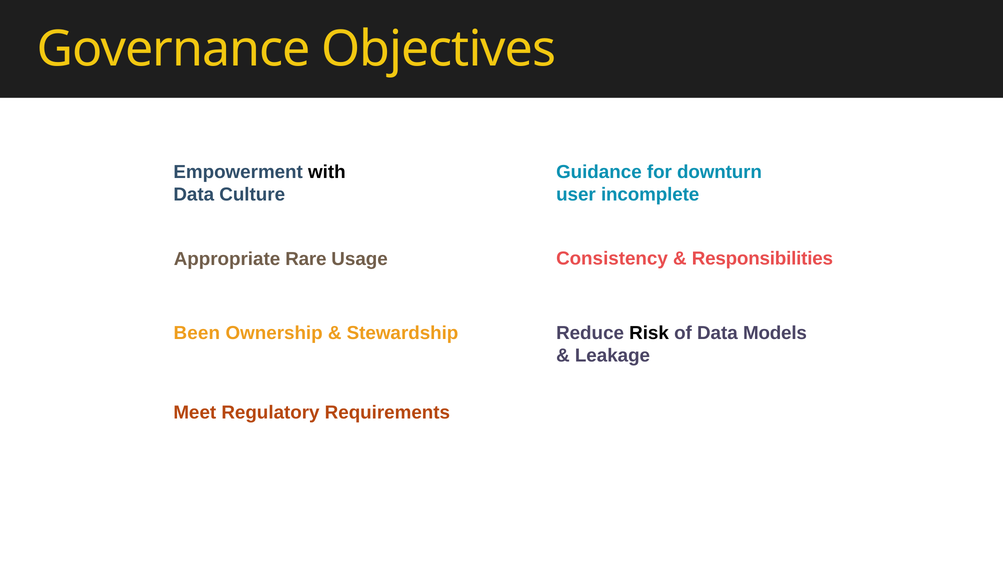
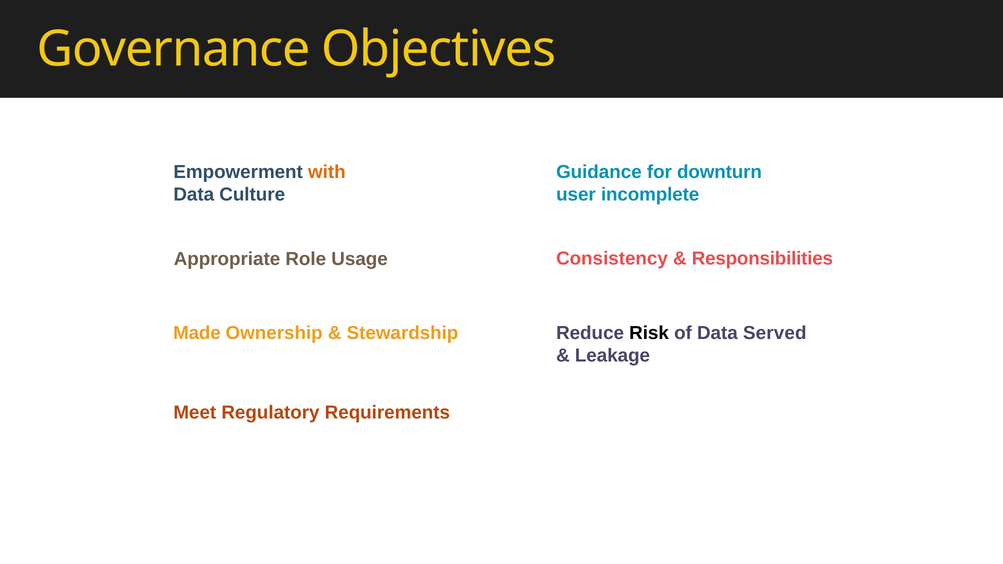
with colour: black -> orange
Rare: Rare -> Role
Been: Been -> Made
Models: Models -> Served
